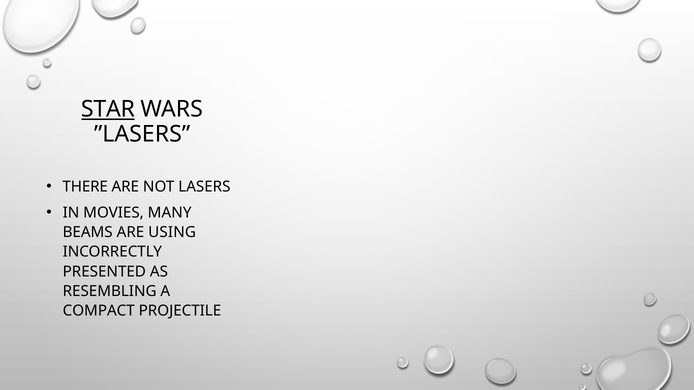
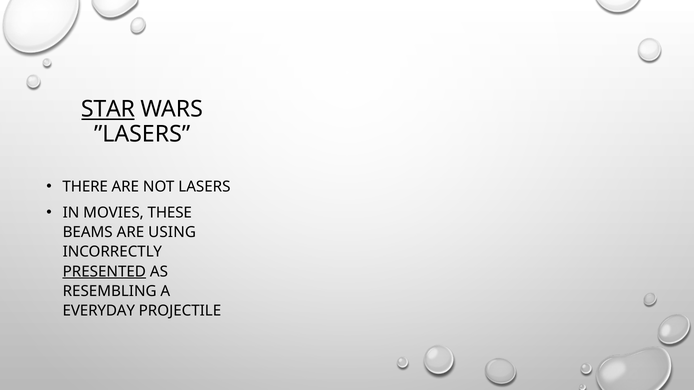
MANY: MANY -> THESE
PRESENTED underline: none -> present
COMPACT: COMPACT -> EVERYDAY
